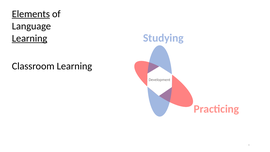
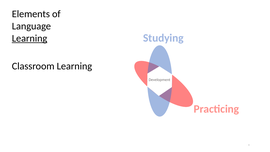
Elements underline: present -> none
